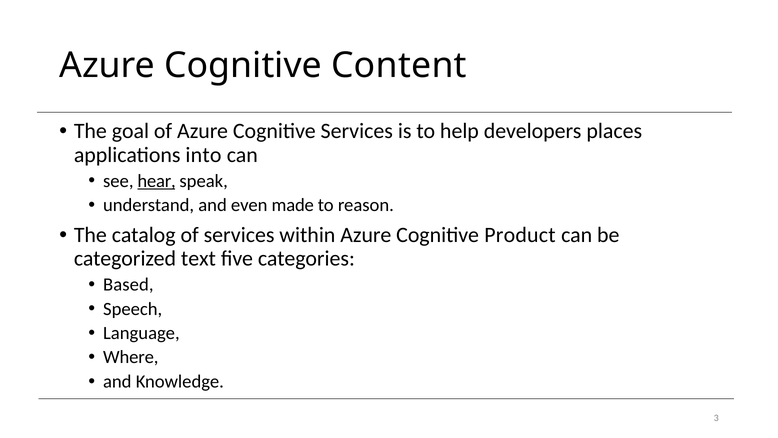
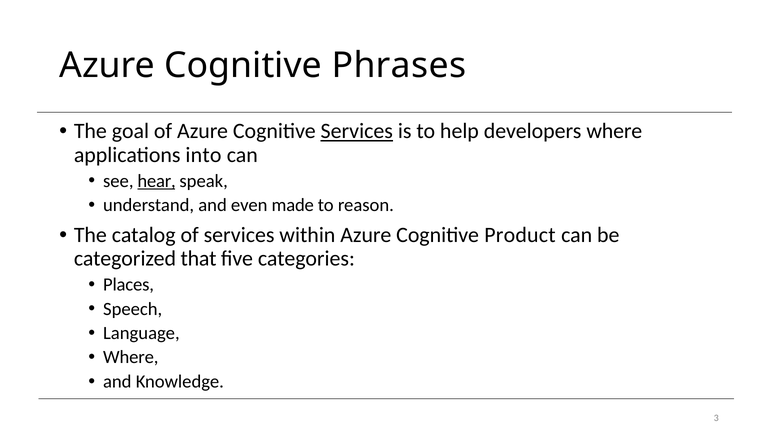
Content: Content -> Phrases
Services at (357, 131) underline: none -> present
developers places: places -> where
text: text -> that
Based: Based -> Places
